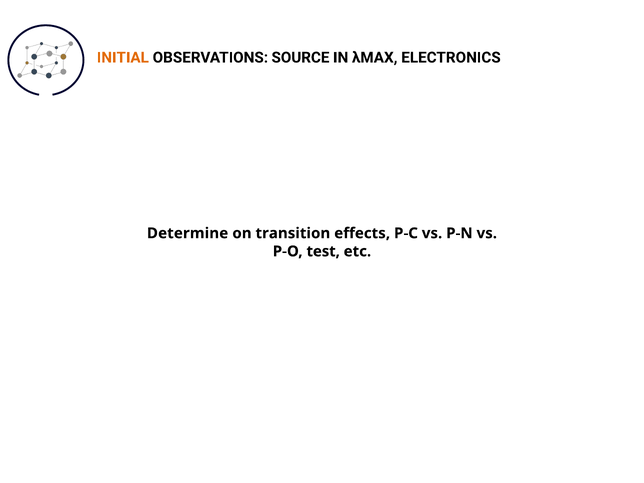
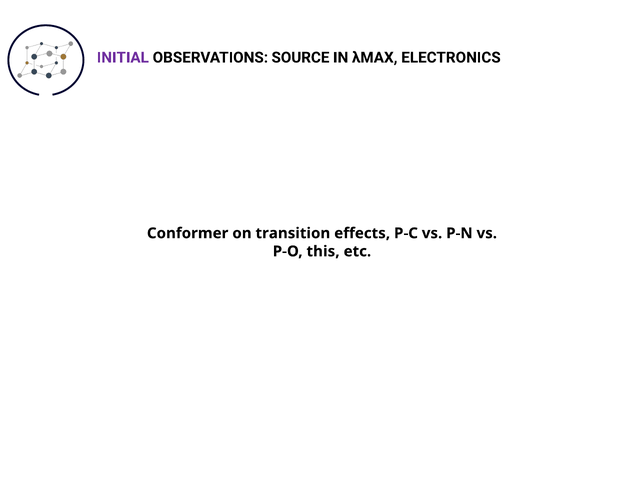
INITIAL colour: orange -> purple
Determine: Determine -> Conformer
test: test -> this
